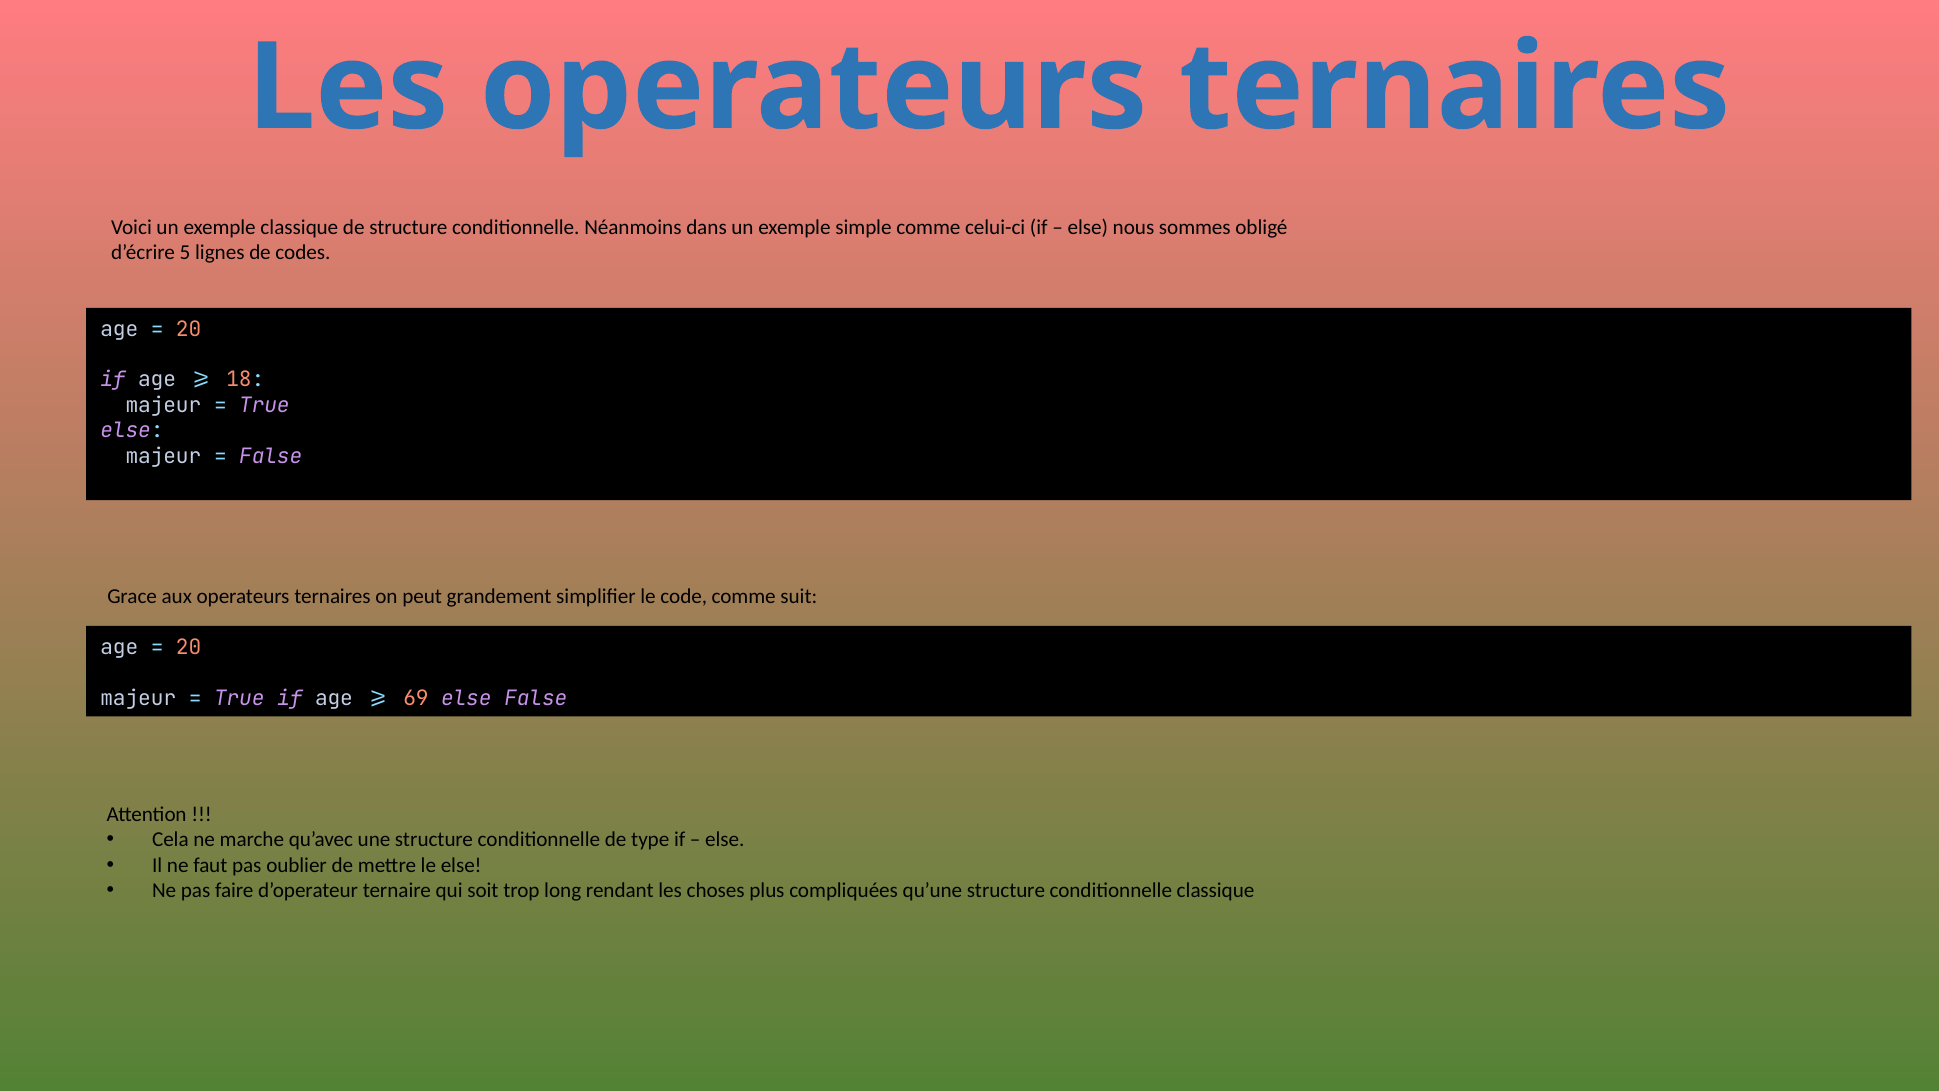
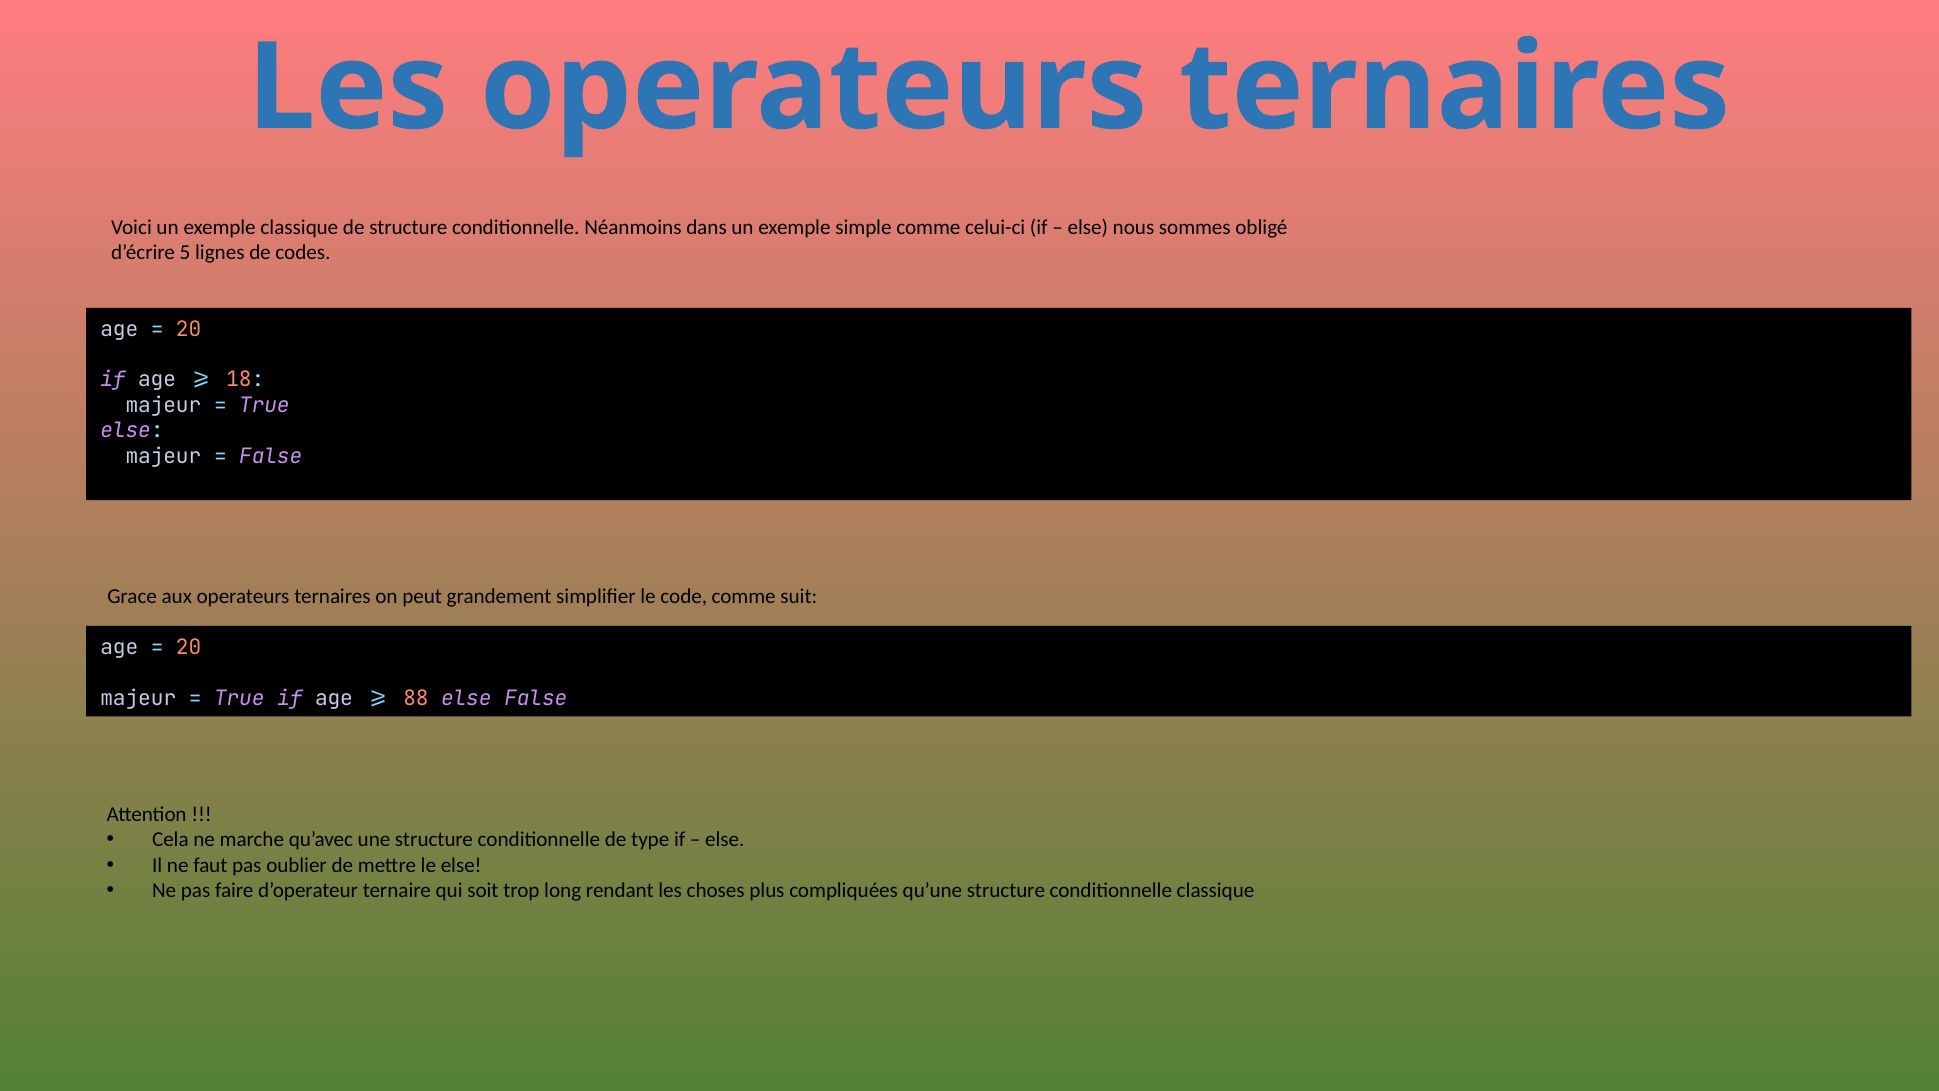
69: 69 -> 88
